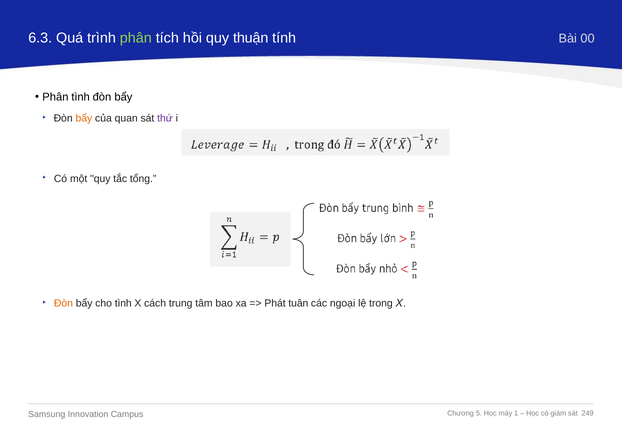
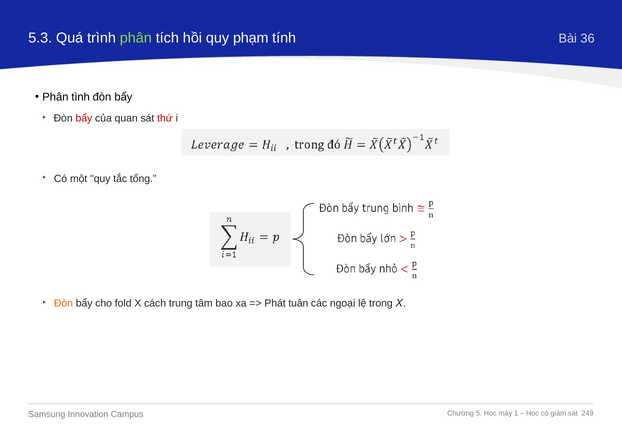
6.3: 6.3 -> 5.3
thuận: thuận -> phạm
00: 00 -> 36
bẩy at (84, 118) colour: orange -> red
thứ colour: purple -> red
cho tình: tình -> fold
